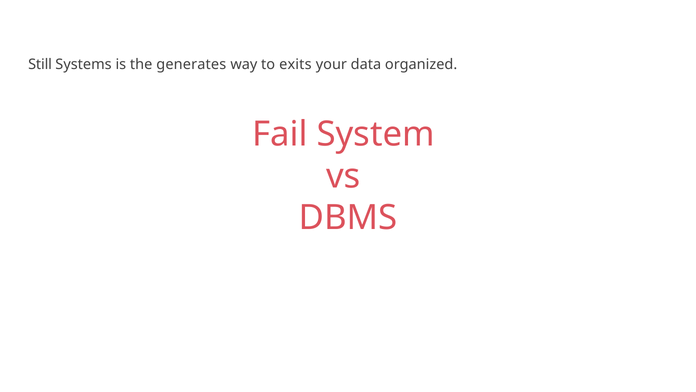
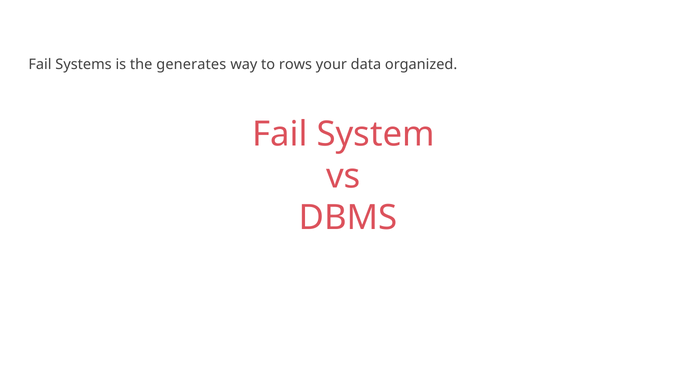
Still at (40, 64): Still -> Fail
exits: exits -> rows
